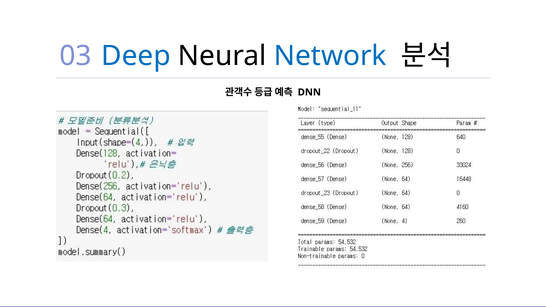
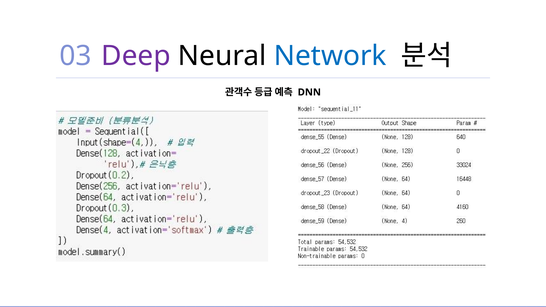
Deep colour: blue -> purple
